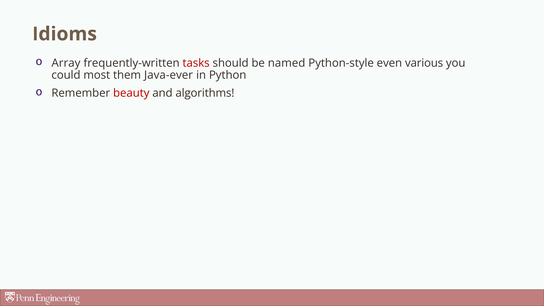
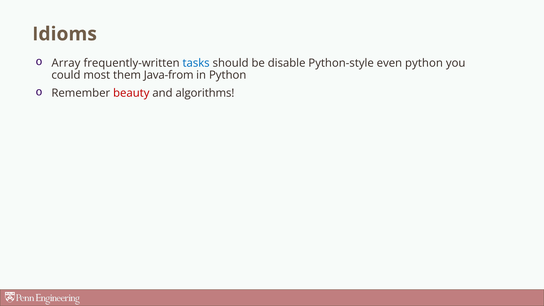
tasks colour: red -> blue
named: named -> disable
even various: various -> python
Java-ever: Java-ever -> Java-from
